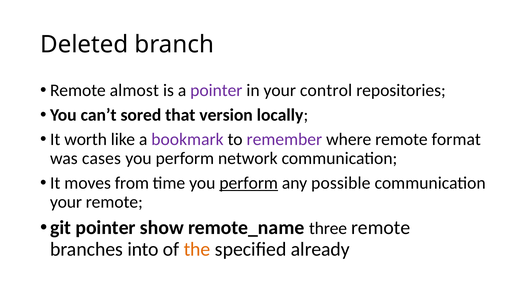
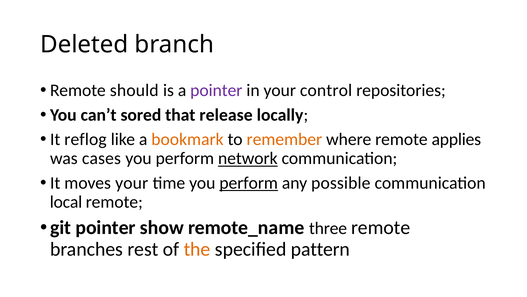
almost: almost -> should
version: version -> release
worth: worth -> reflog
bookmark colour: purple -> orange
remember colour: purple -> orange
format: format -> applies
network underline: none -> present
moves from: from -> your
your at (66, 202): your -> local
into: into -> rest
already: already -> pattern
